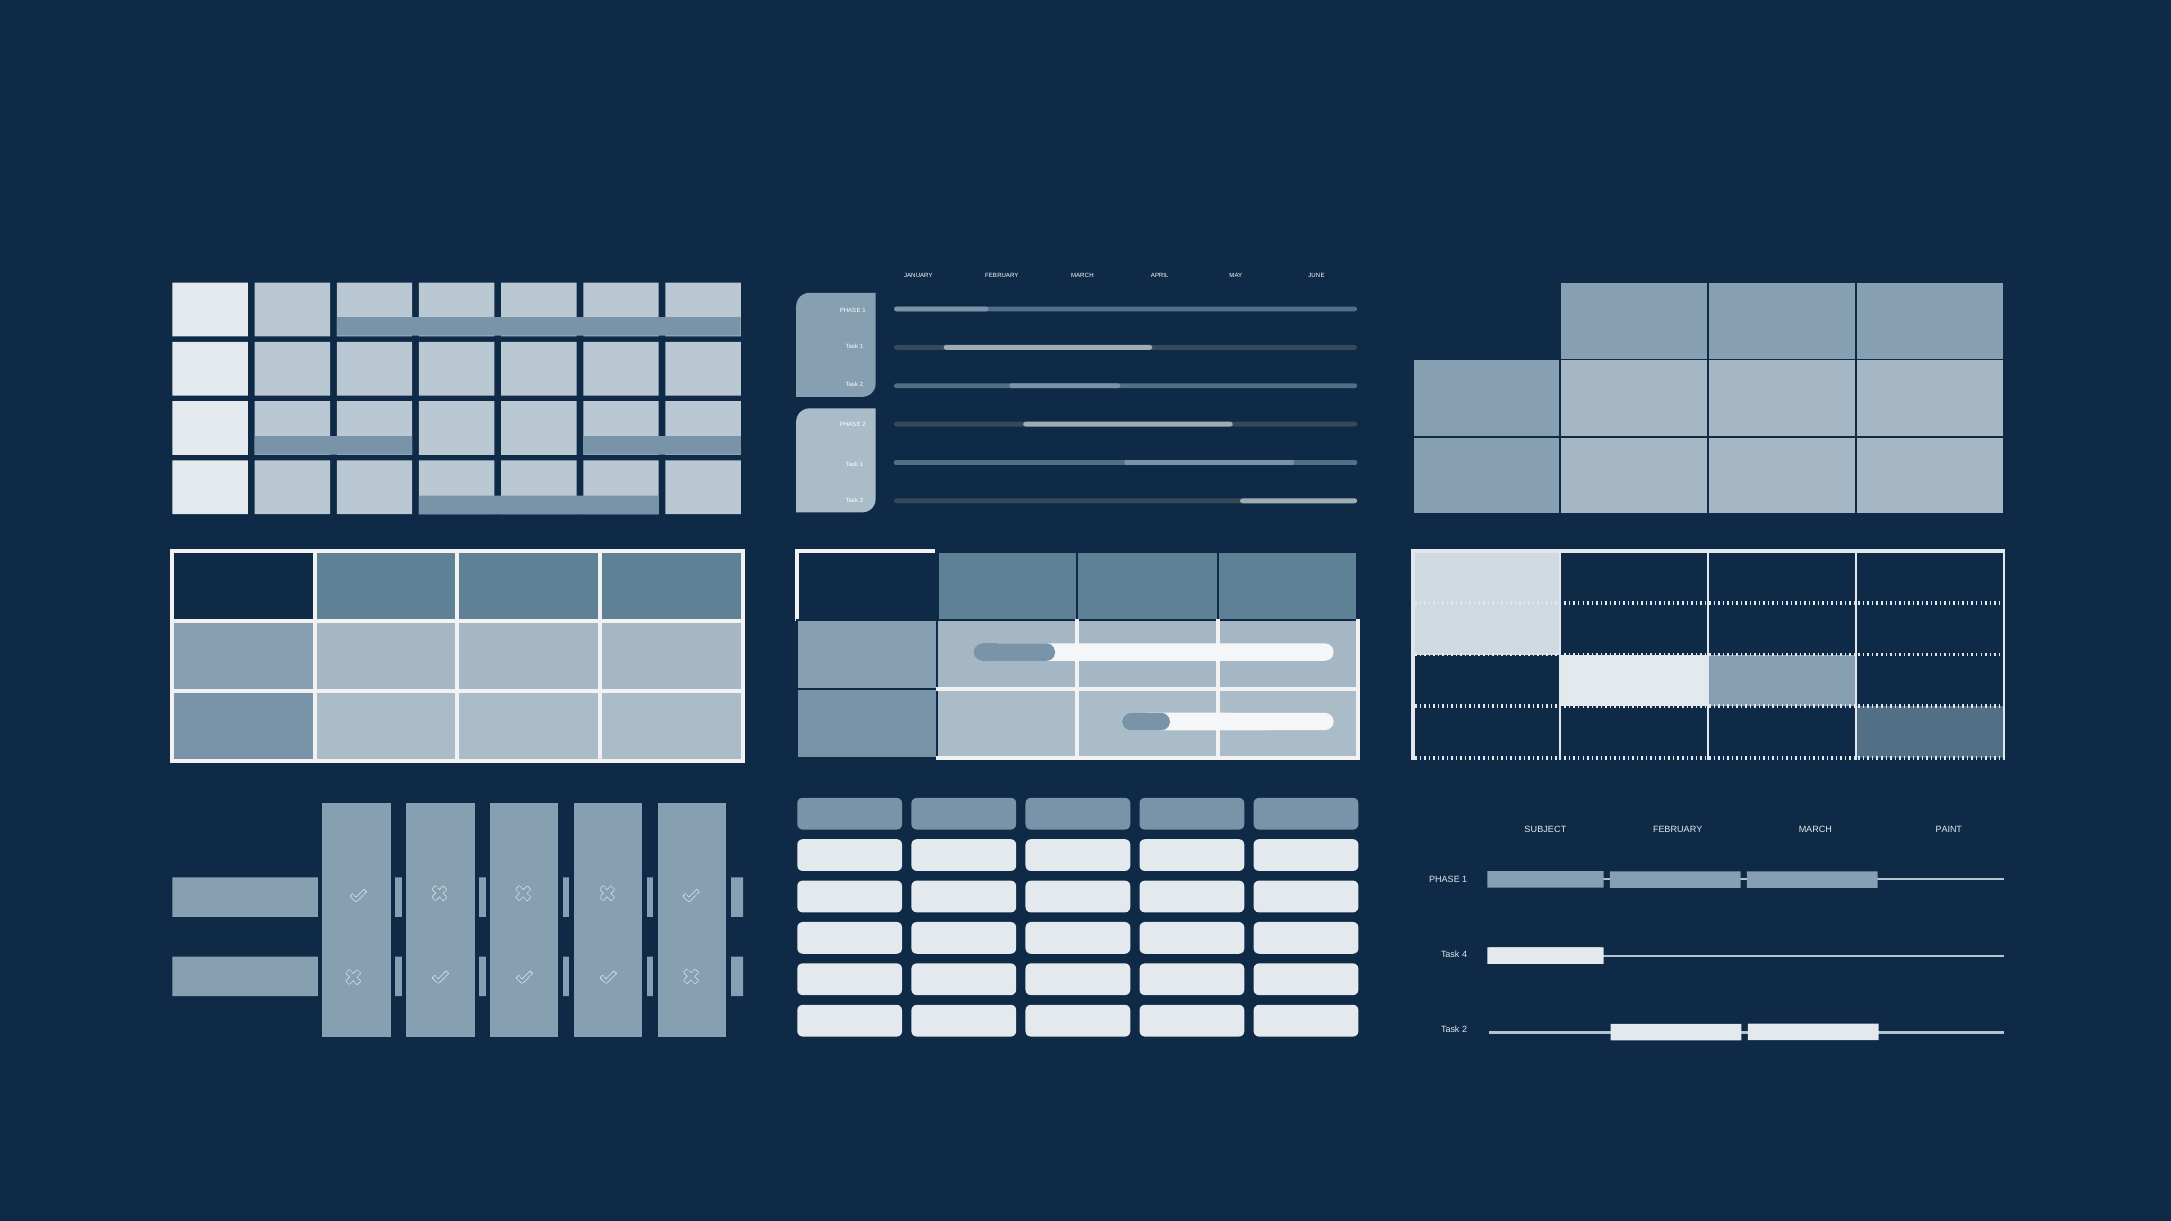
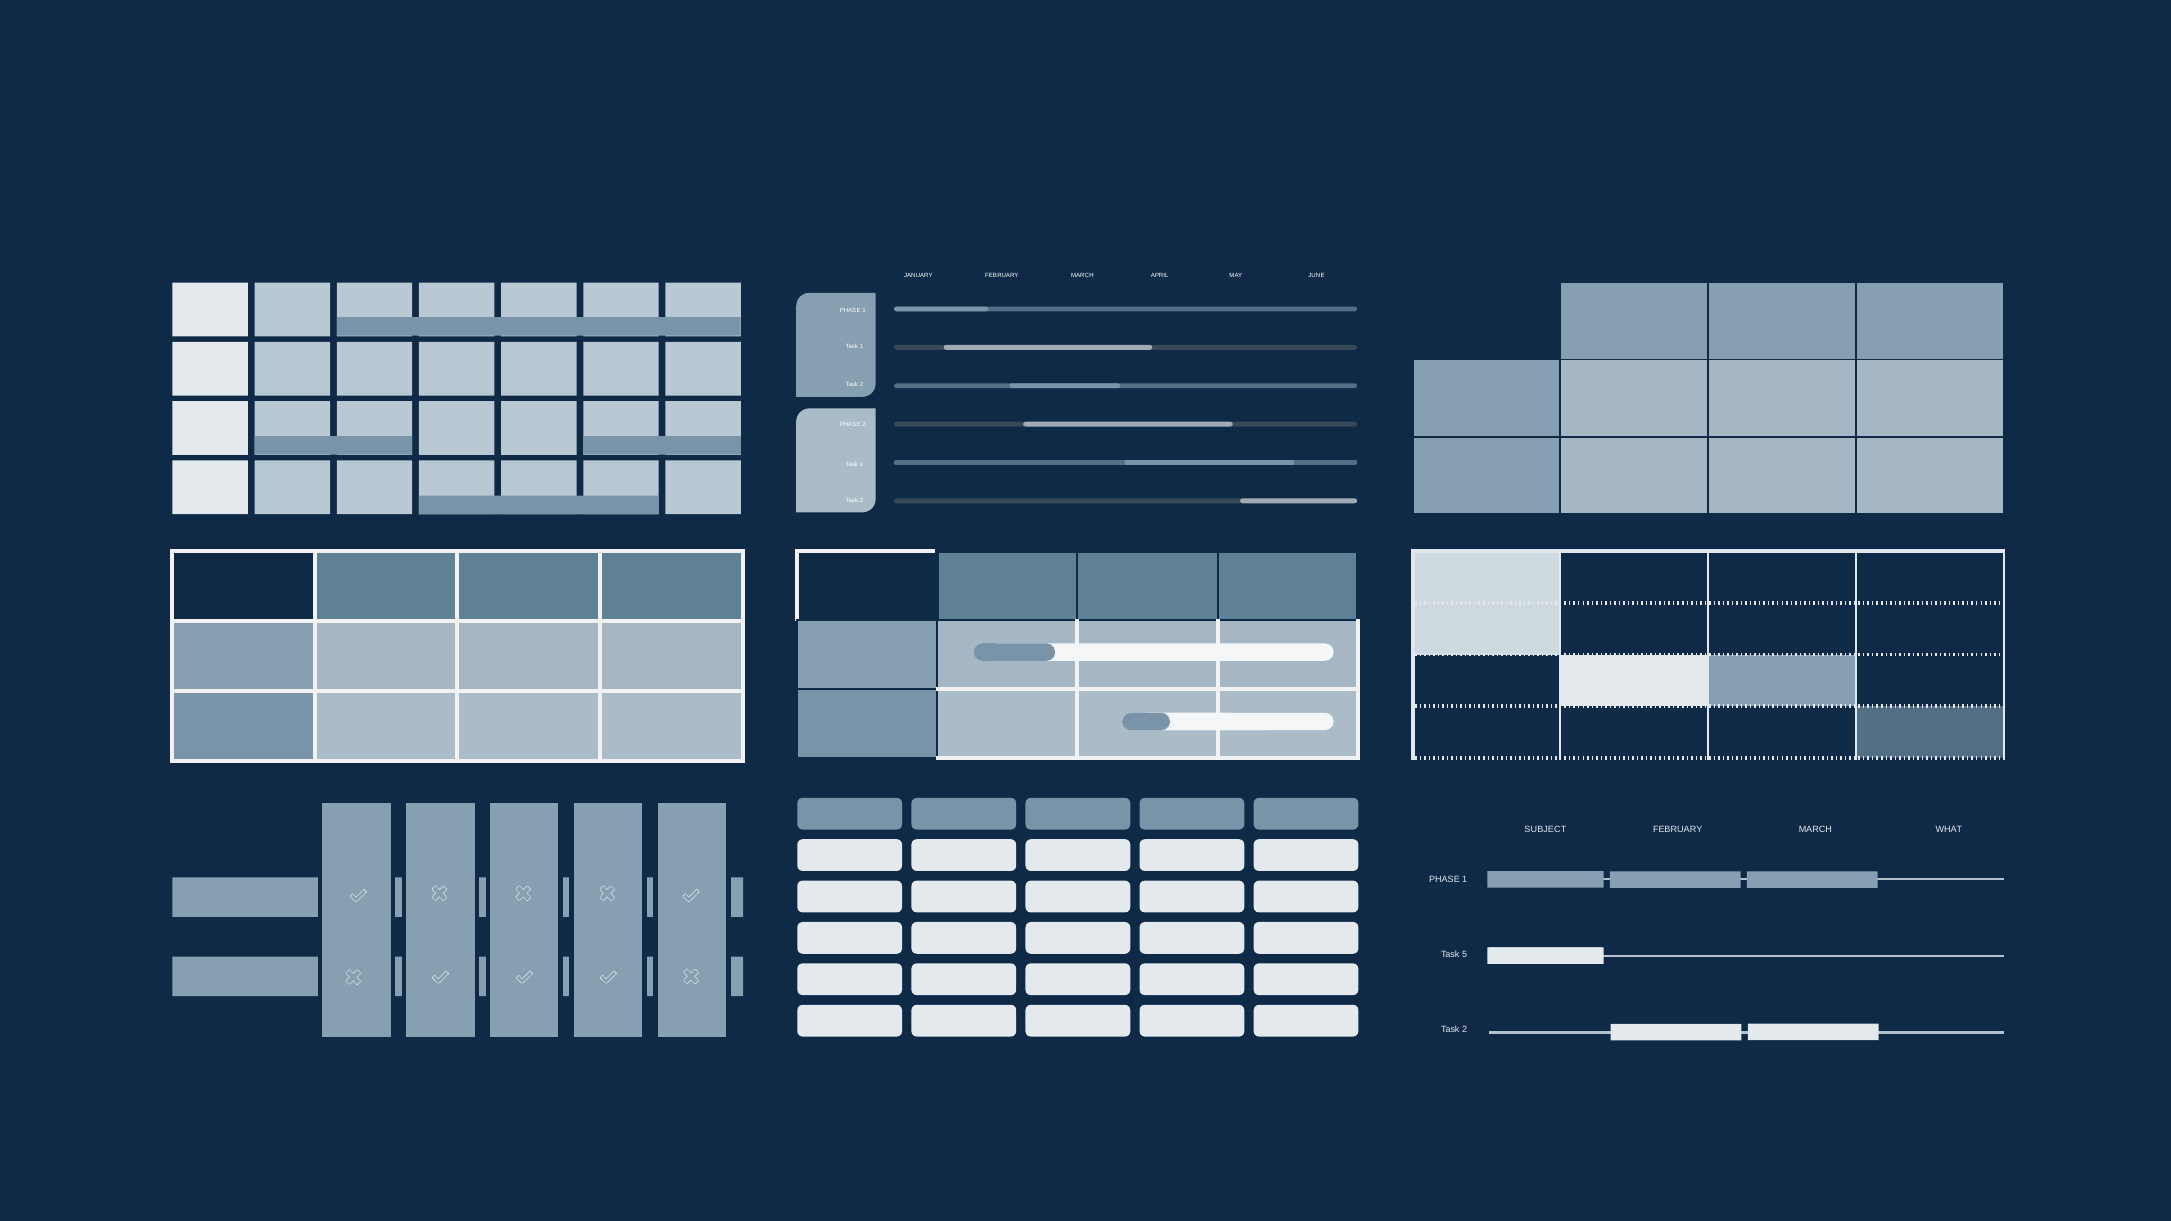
PAINT: PAINT -> WHAT
4: 4 -> 5
